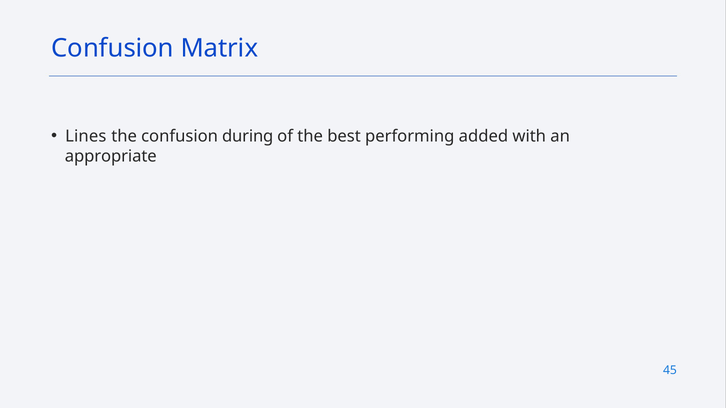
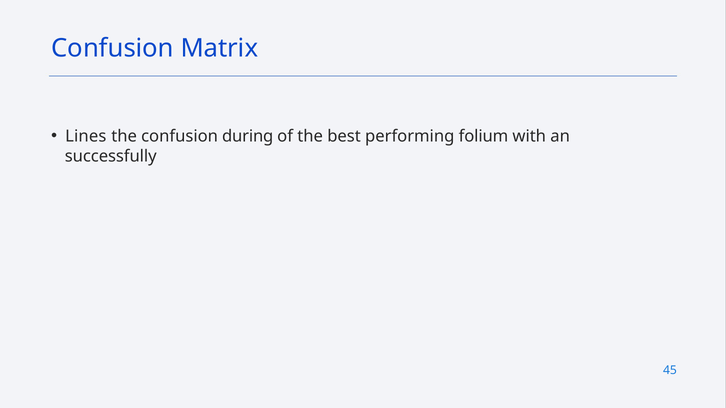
added: added -> folium
appropriate: appropriate -> successfully
